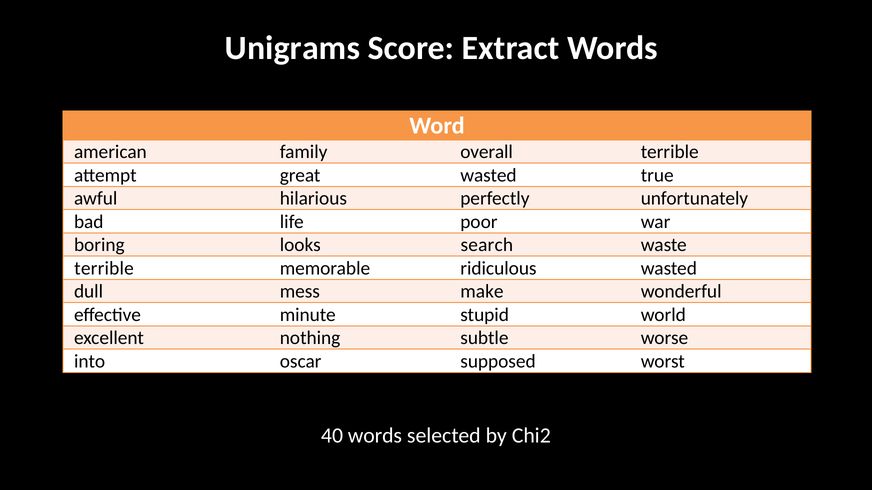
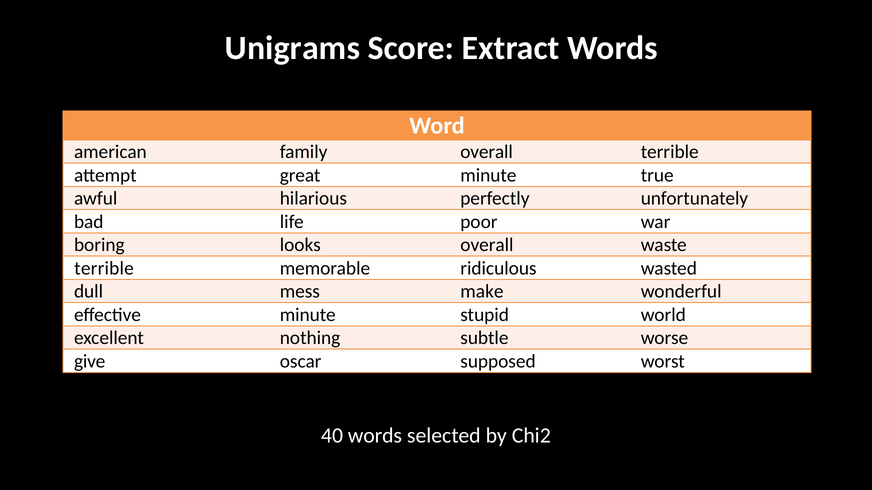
great wasted: wasted -> minute
looks search: search -> overall
into: into -> give
